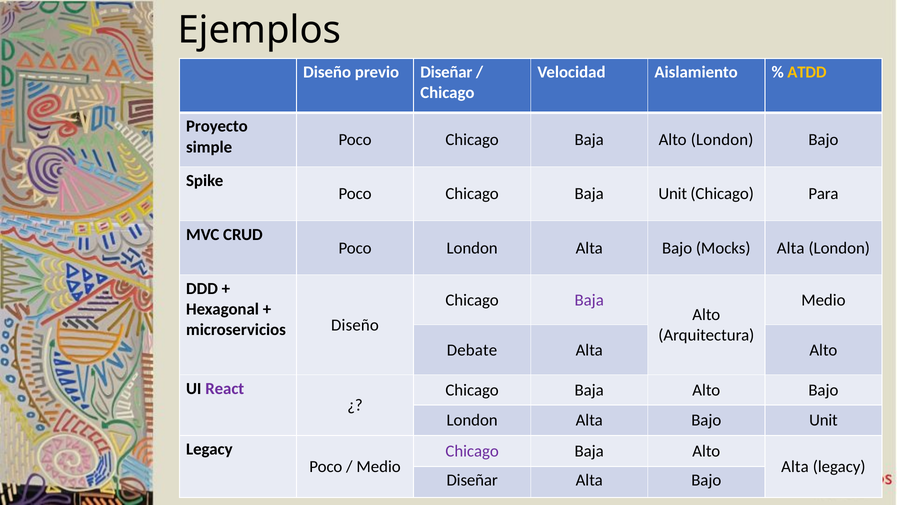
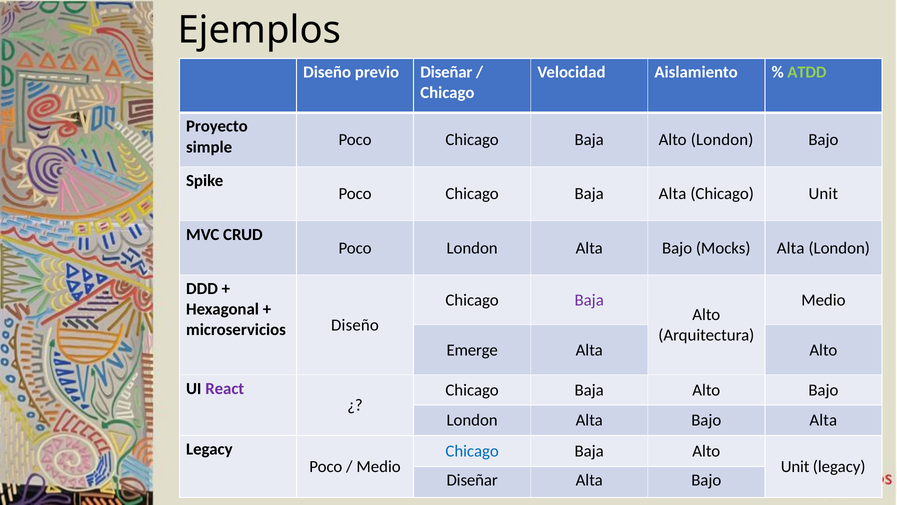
ATDD colour: yellow -> light green
Baja Unit: Unit -> Alta
Chicago Para: Para -> Unit
Debate: Debate -> Emerge
Bajo Unit: Unit -> Alta
Chicago at (472, 451) colour: purple -> blue
Alta at (795, 466): Alta -> Unit
